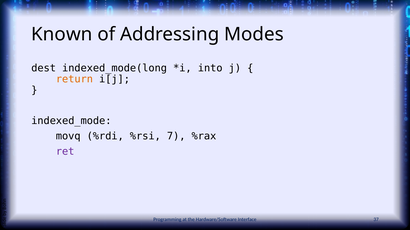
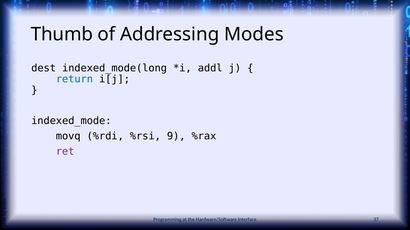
Known: Known -> Thumb
into: into -> addl
return colour: orange -> blue
7: 7 -> 9
